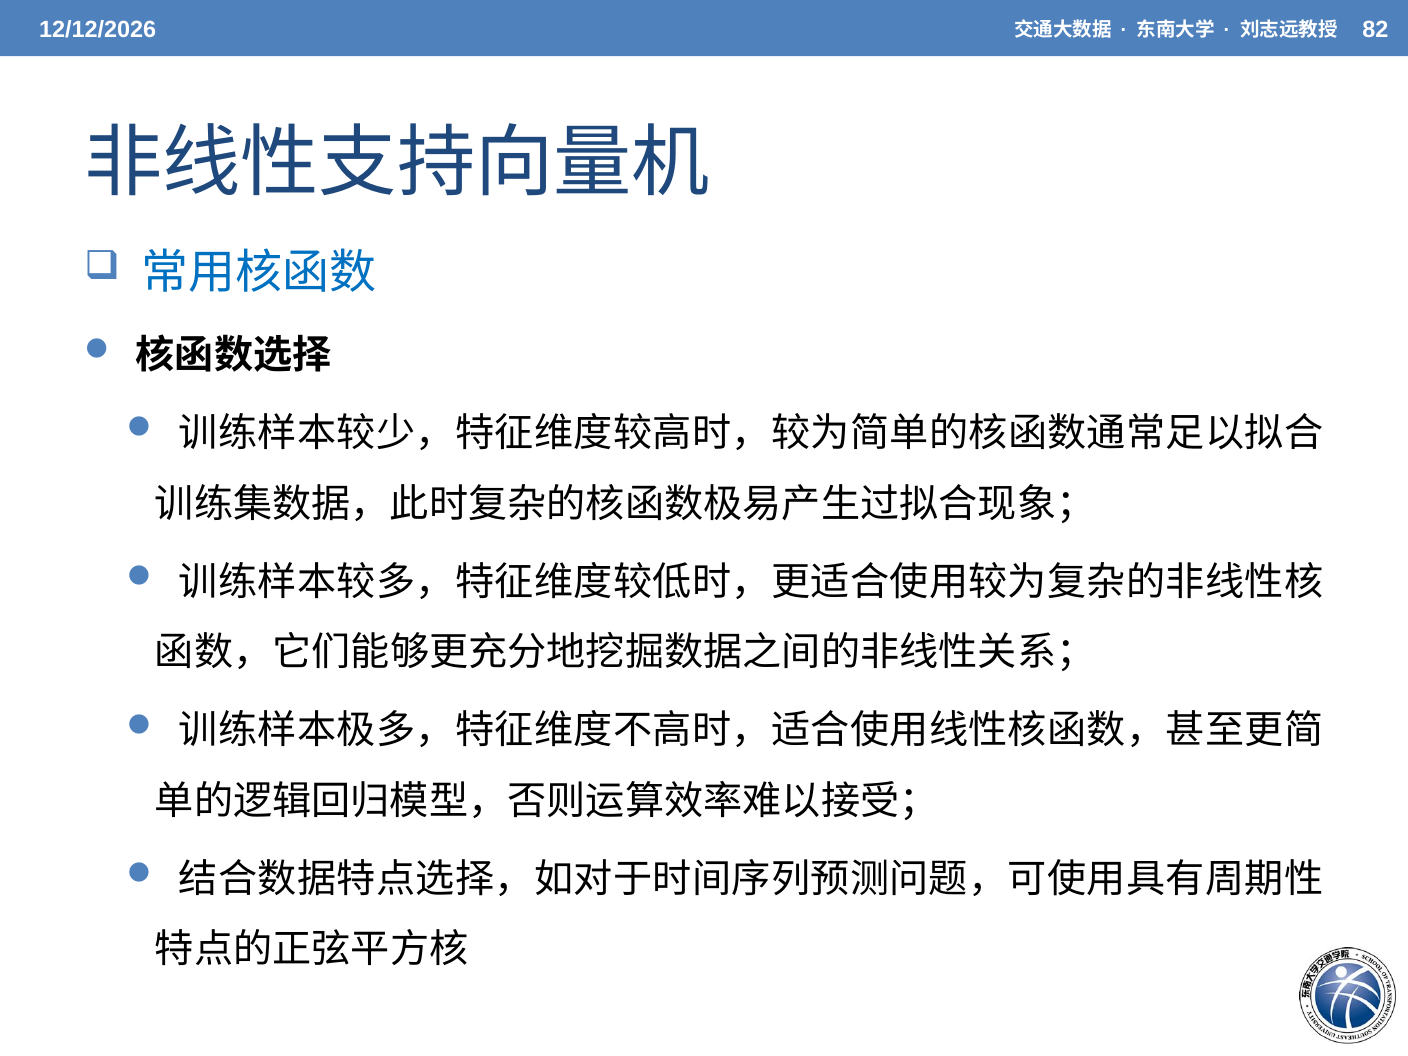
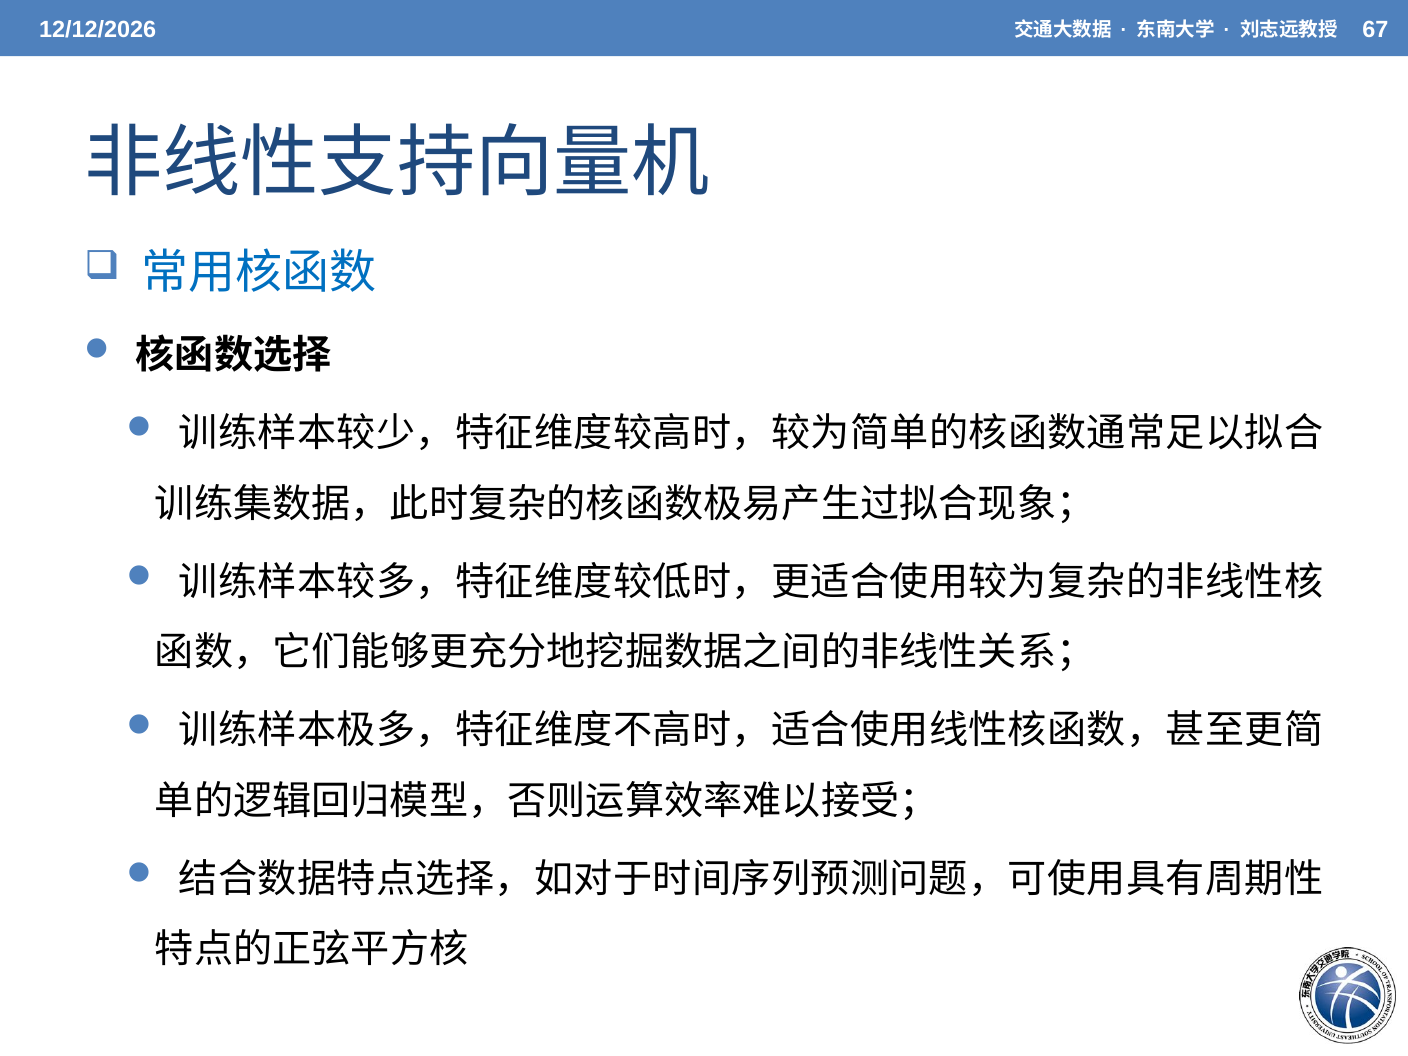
82: 82 -> 67
